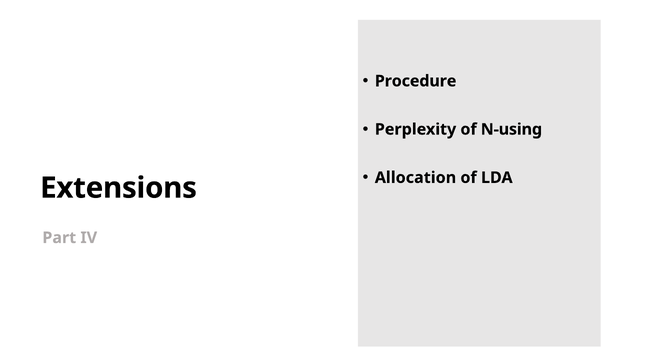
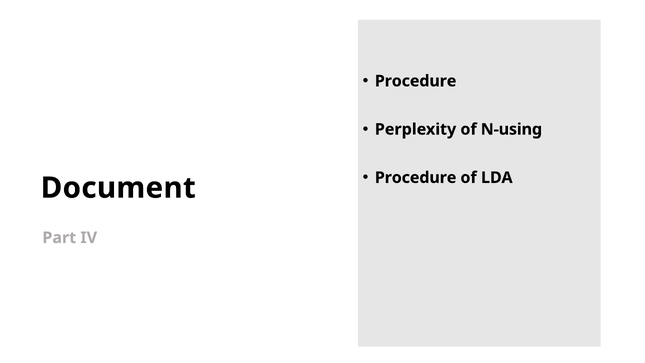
Allocation at (416, 178): Allocation -> Procedure
Extensions: Extensions -> Document
